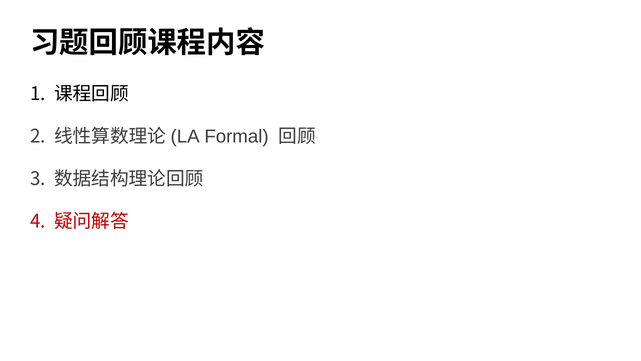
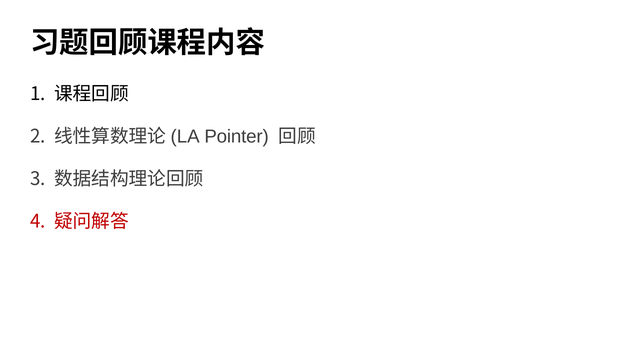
Formal: Formal -> Pointer
